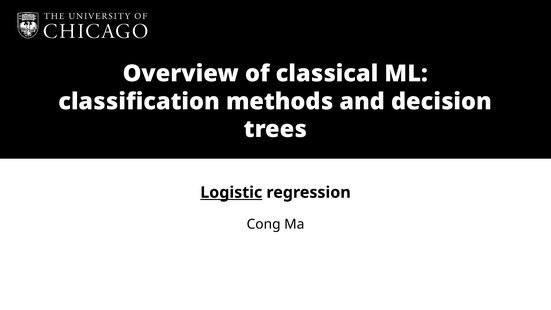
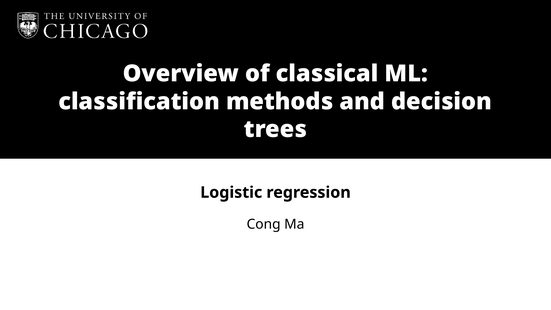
Logistic underline: present -> none
